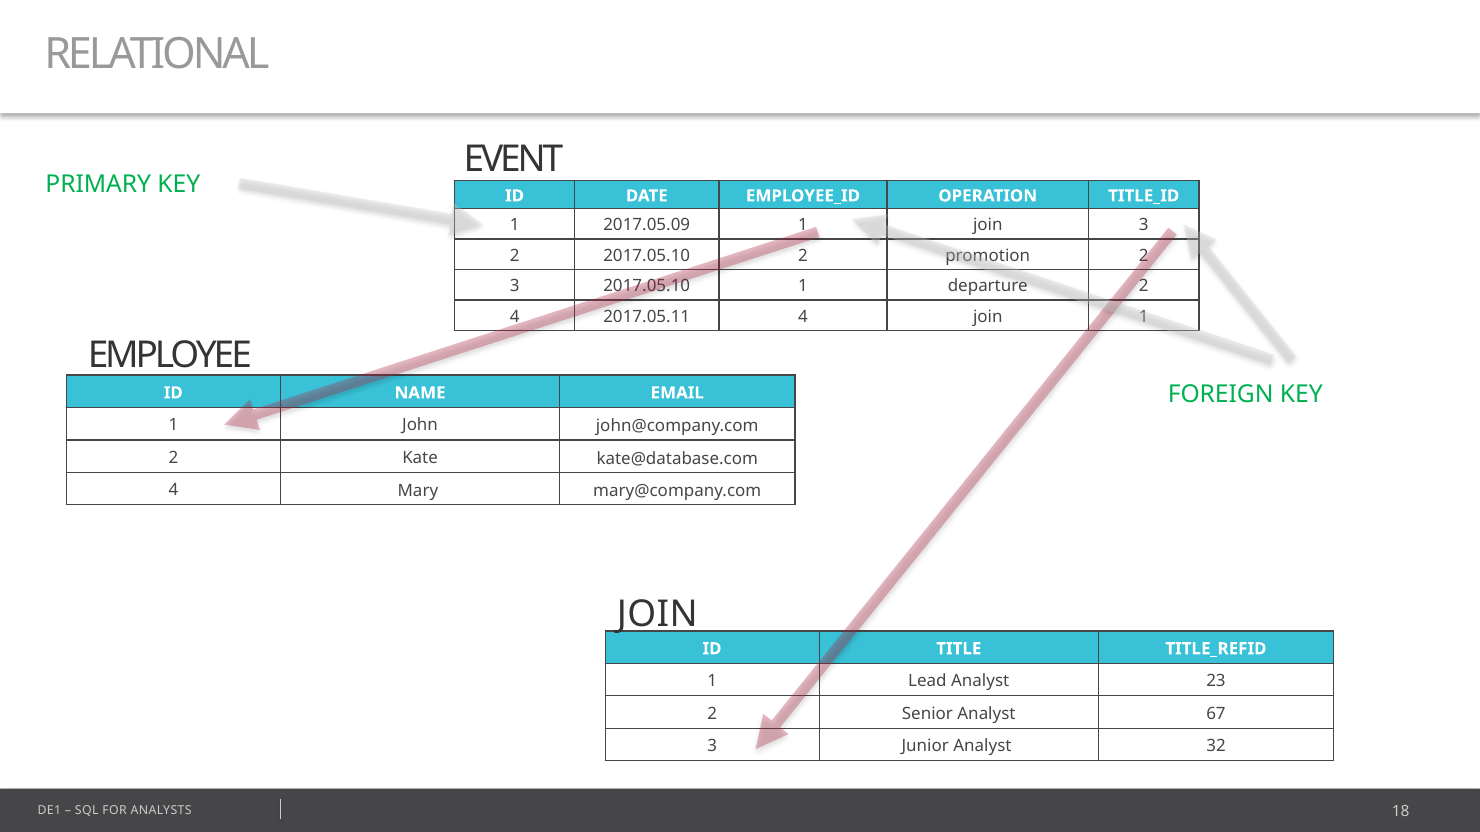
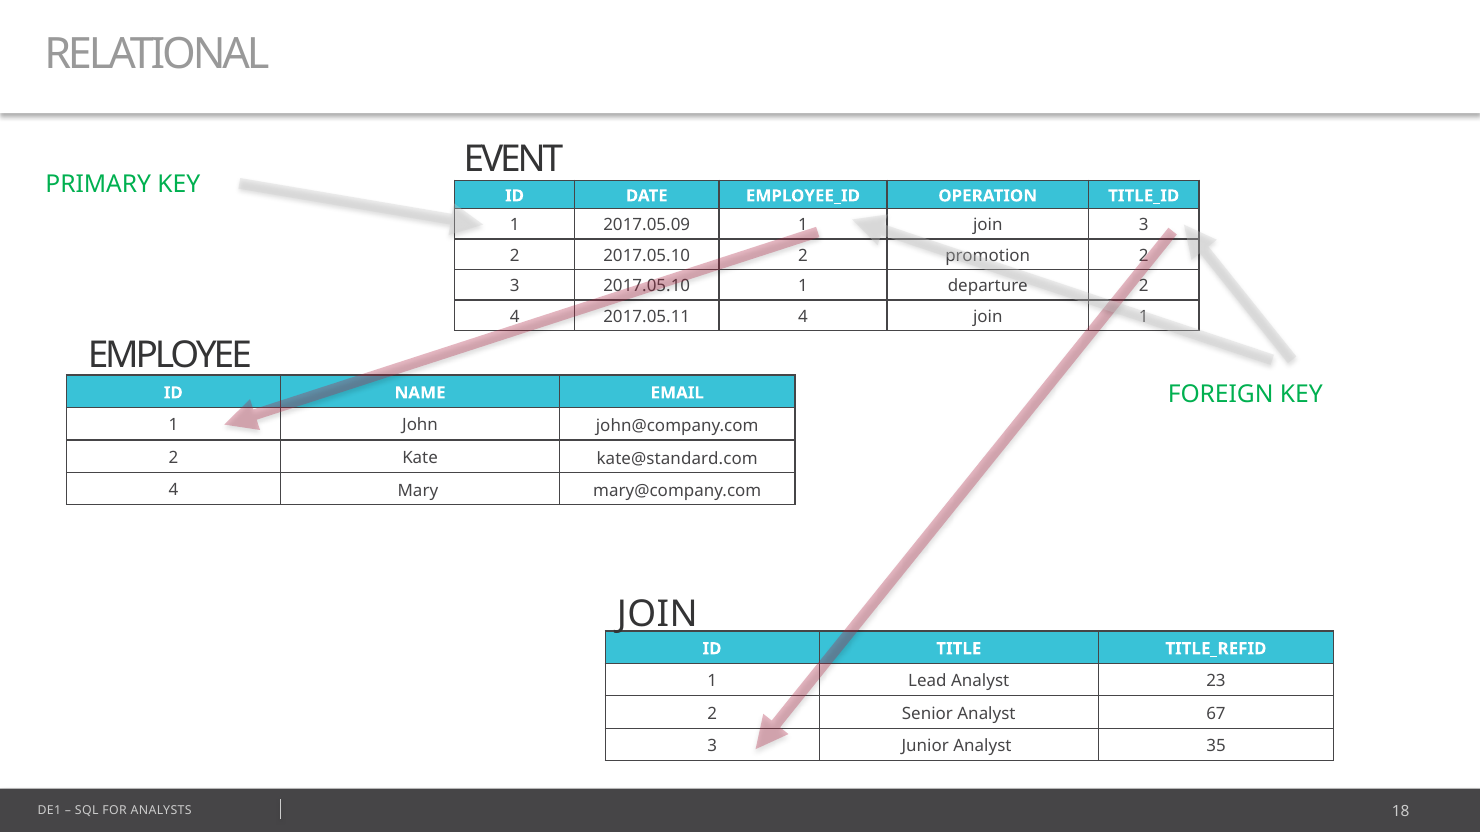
kate@database.com: kate@database.com -> kate@standard.com
32: 32 -> 35
